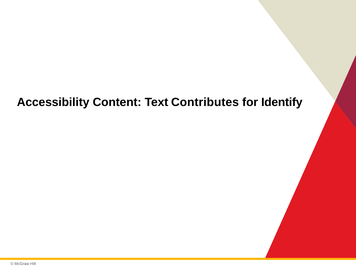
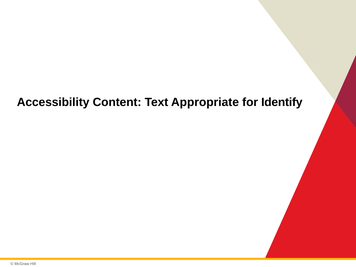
Contributes: Contributes -> Appropriate
